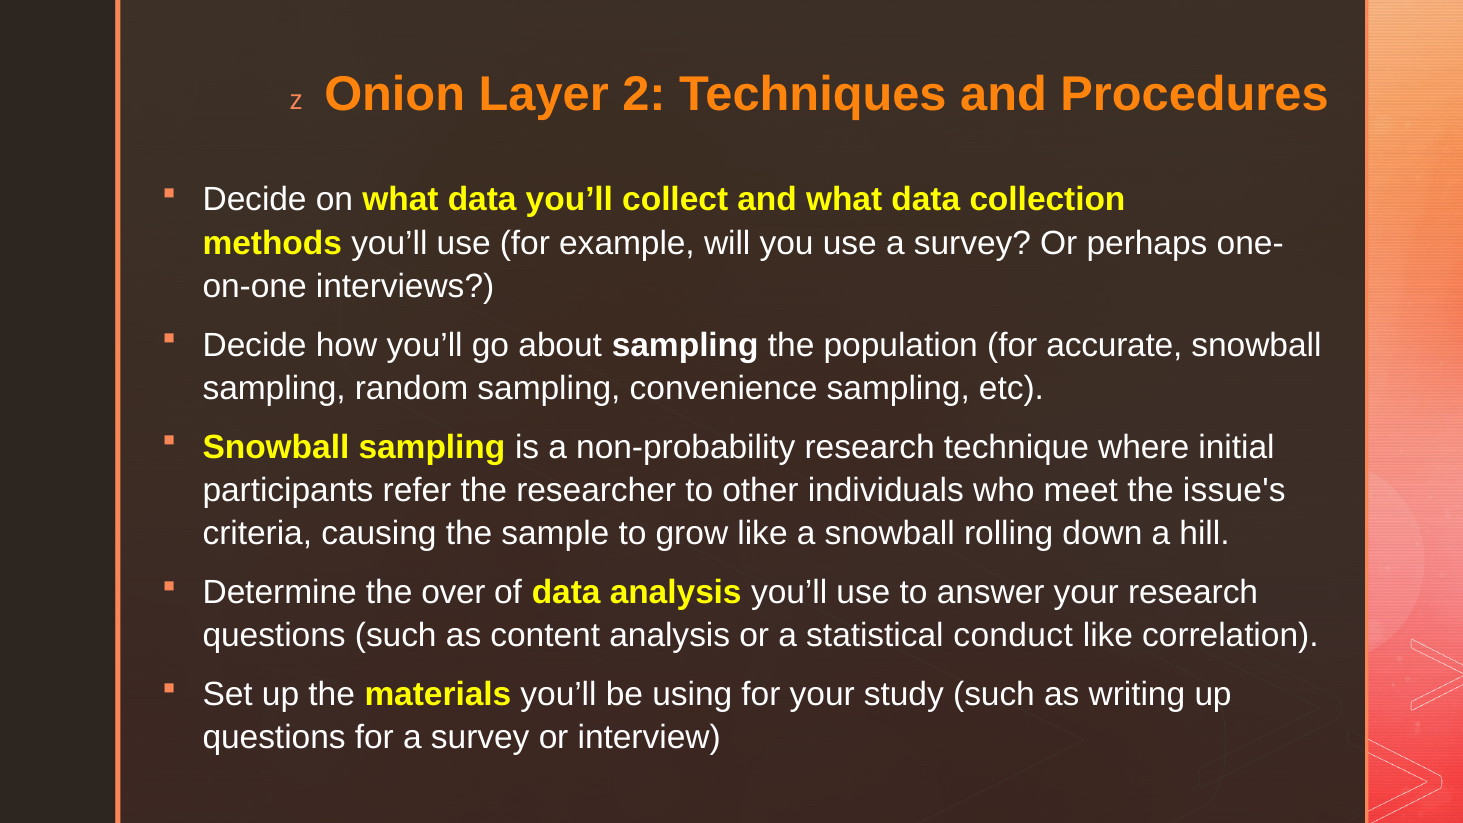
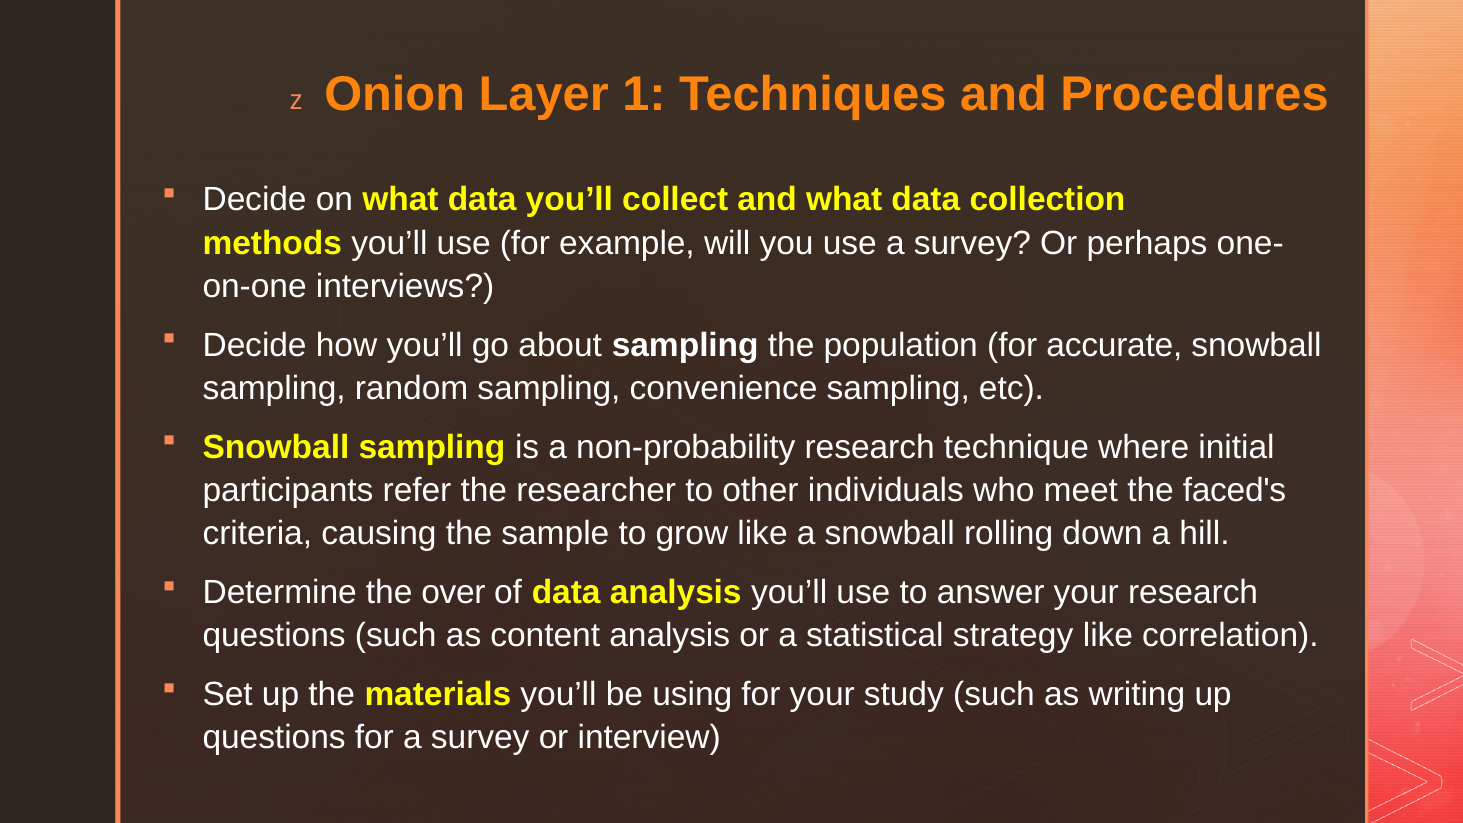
2: 2 -> 1
issue's: issue's -> faced's
conduct: conduct -> strategy
